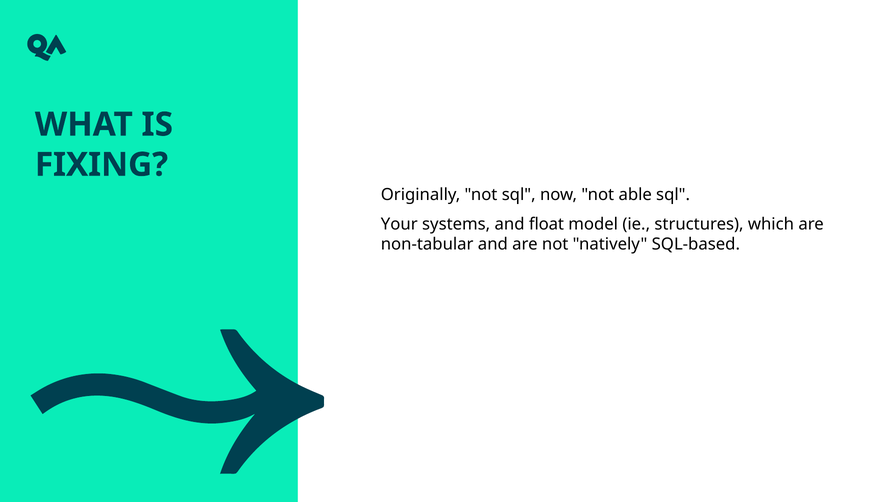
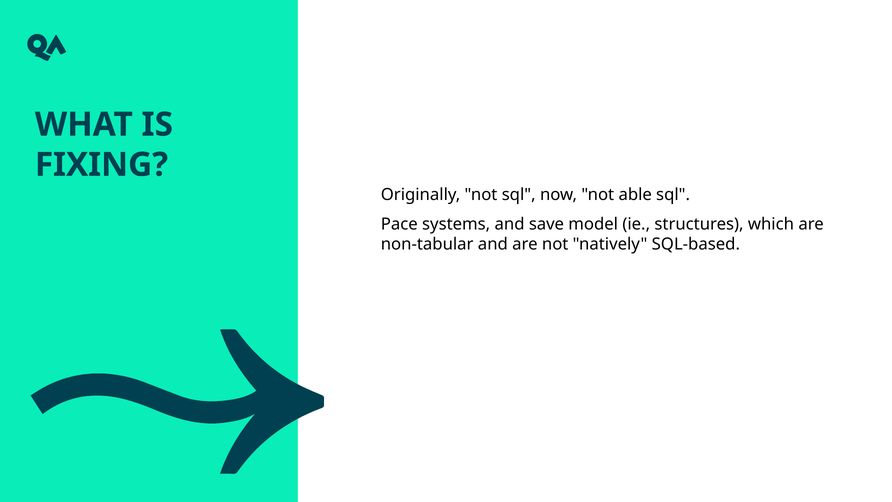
Your: Your -> Pace
float: float -> save
